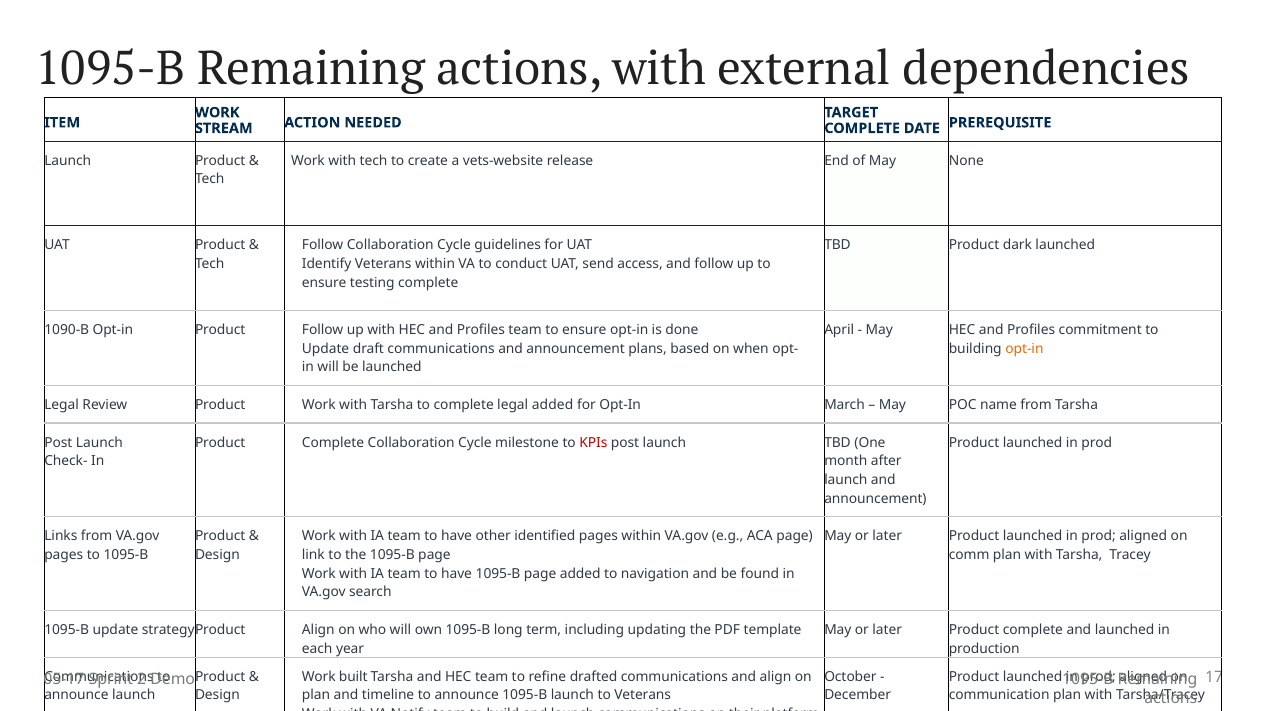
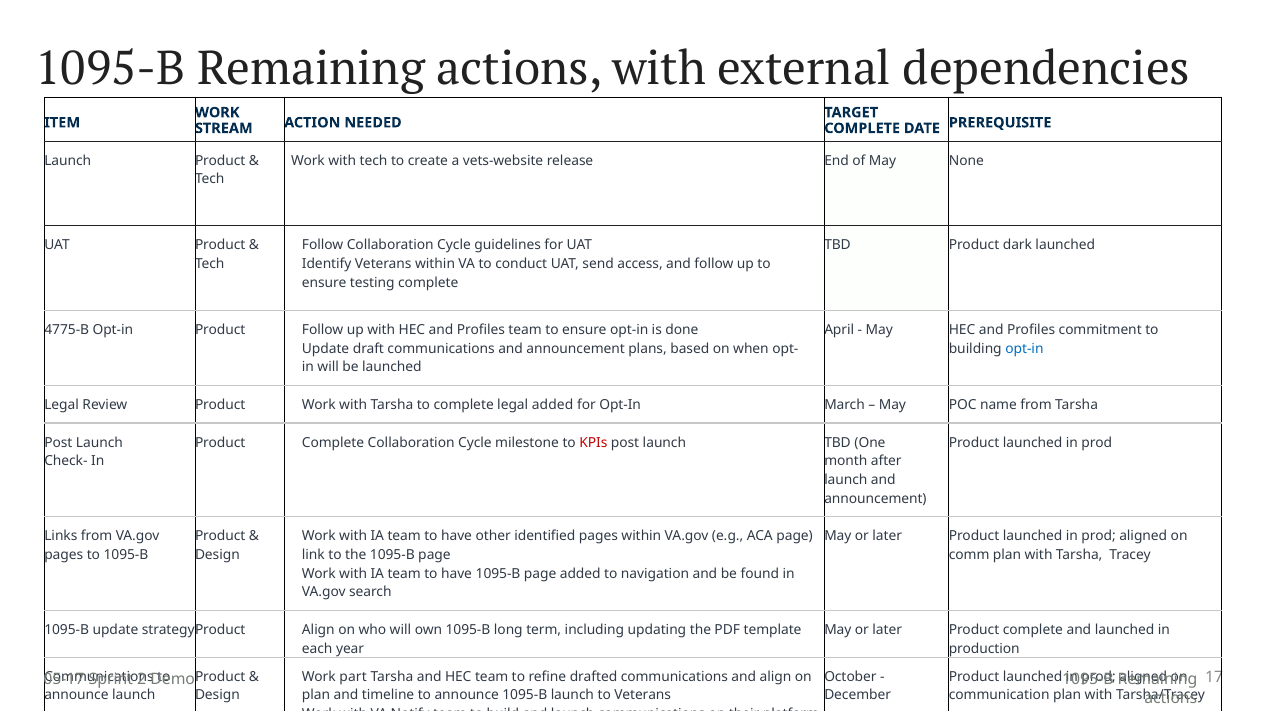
1090-B: 1090-B -> 4775-B
opt-in at (1024, 349) colour: orange -> blue
built: built -> part
